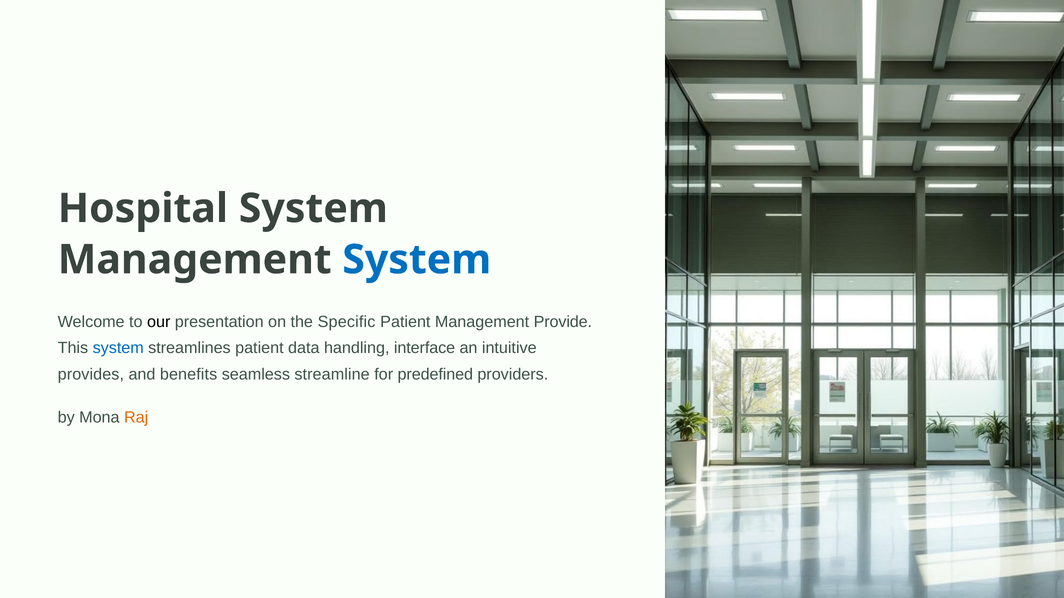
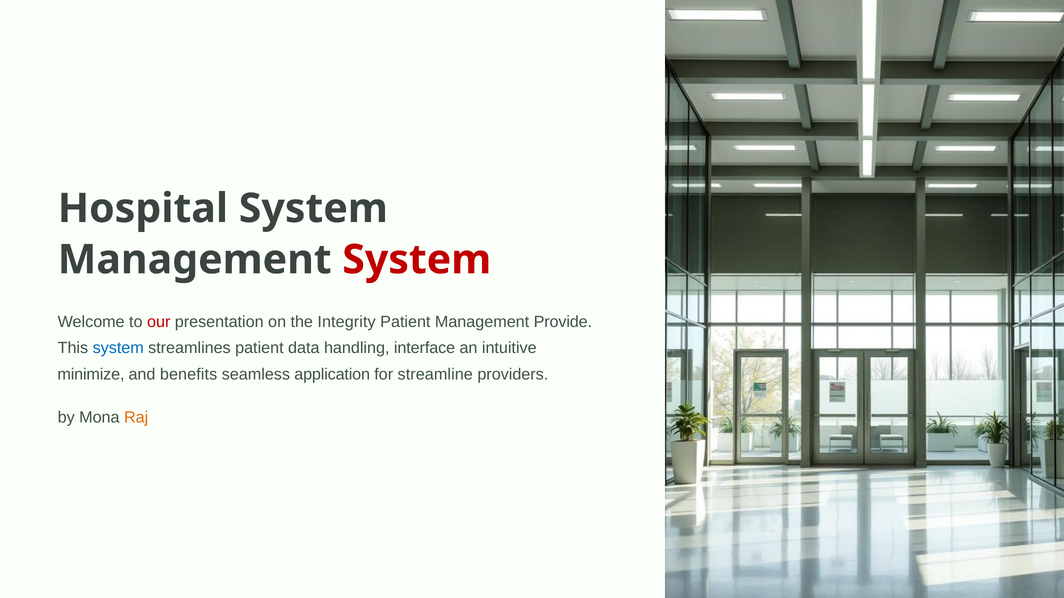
System at (417, 260) colour: blue -> red
our colour: black -> red
Specific: Specific -> Integrity
provides: provides -> minimize
streamline: streamline -> application
predefined: predefined -> streamline
